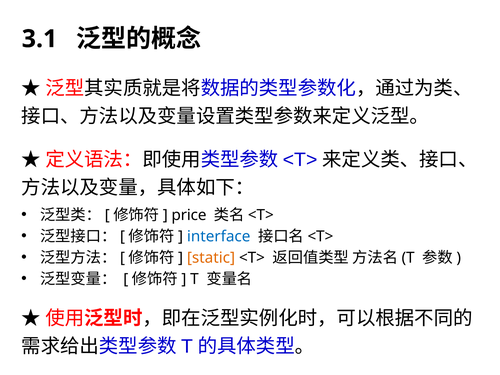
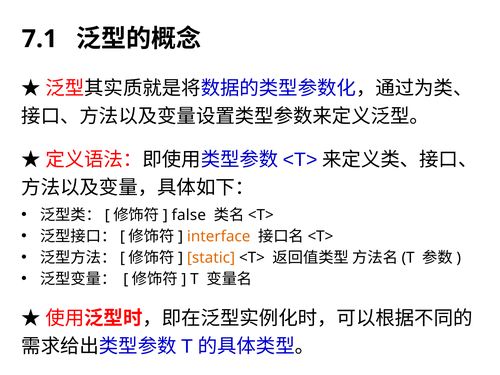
3.1: 3.1 -> 7.1
price: price -> false
interface colour: blue -> orange
